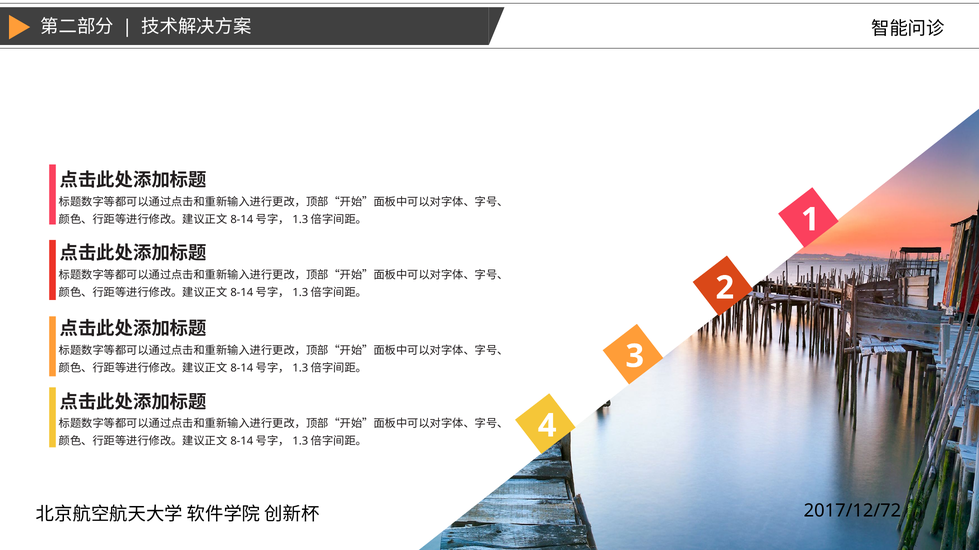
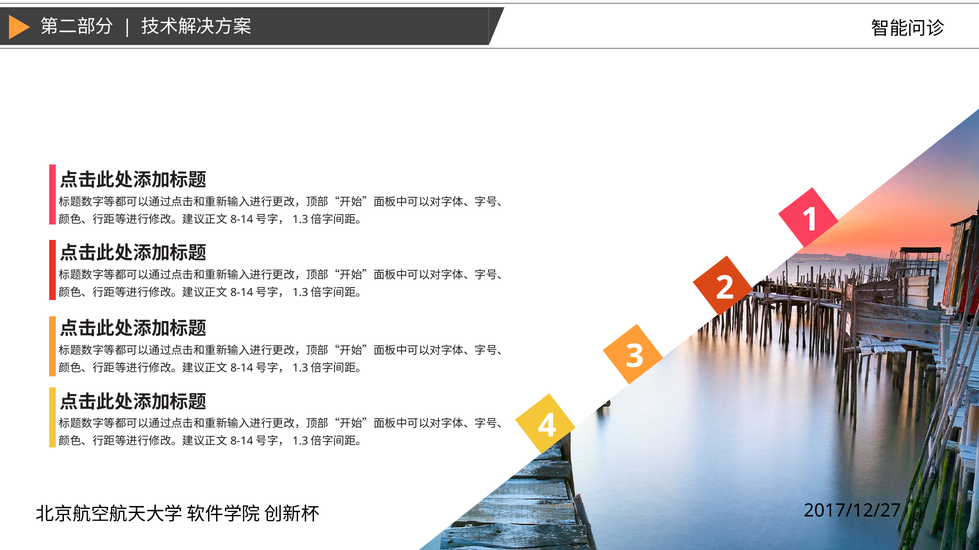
2017/12/72: 2017/12/72 -> 2017/12/27
